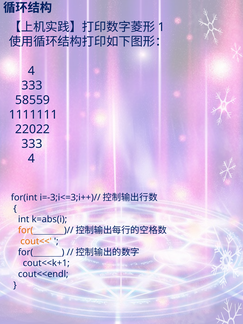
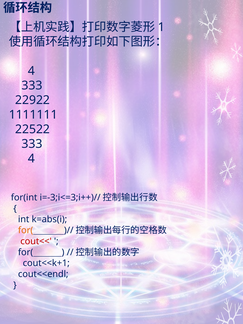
58559: 58559 -> 22922
22022: 22022 -> 22522
cout<< colour: orange -> red
